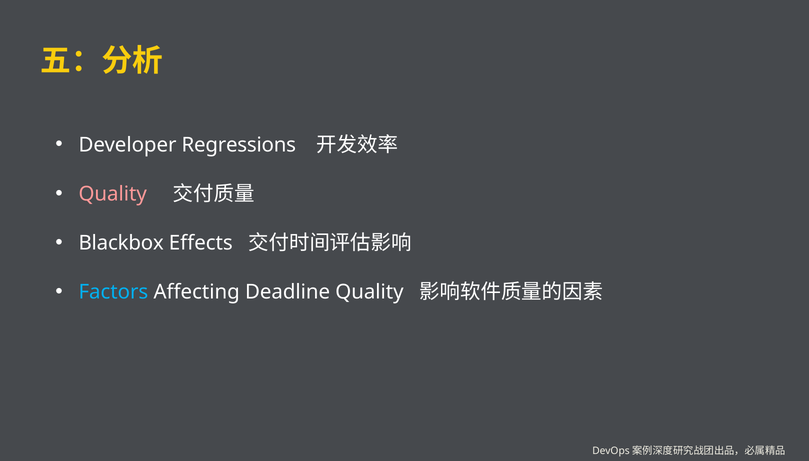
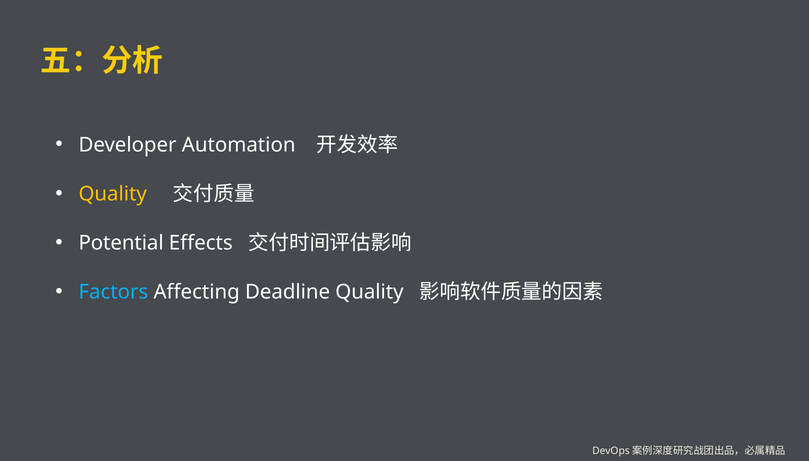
Regressions: Regressions -> Automation
Quality at (113, 194) colour: pink -> yellow
Blackbox: Blackbox -> Potential
